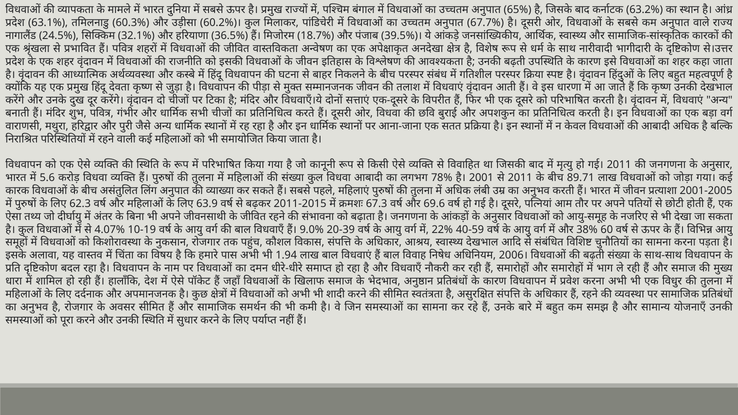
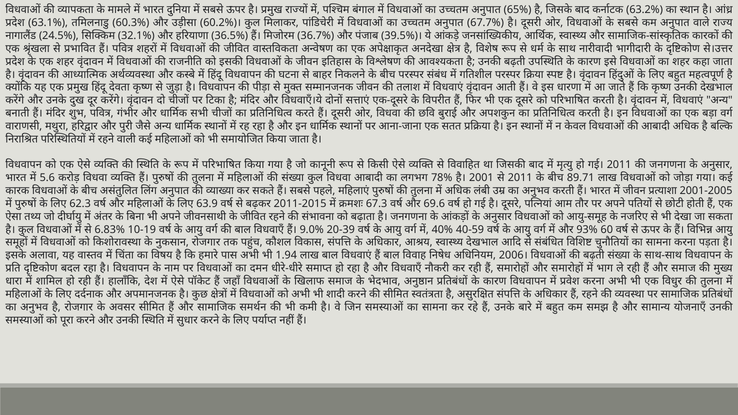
18.7%: 18.7% -> 36.7%
4.07%: 4.07% -> 6.83%
22%: 22% -> 40%
38%: 38% -> 93%
